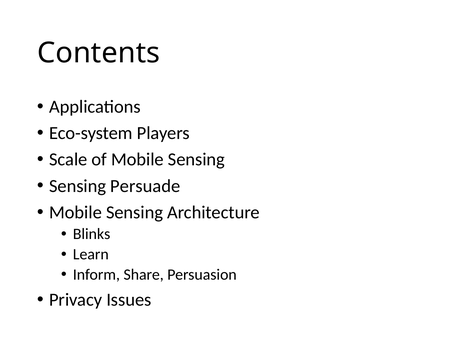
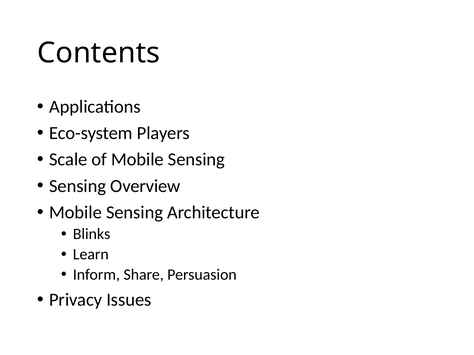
Persuade: Persuade -> Overview
